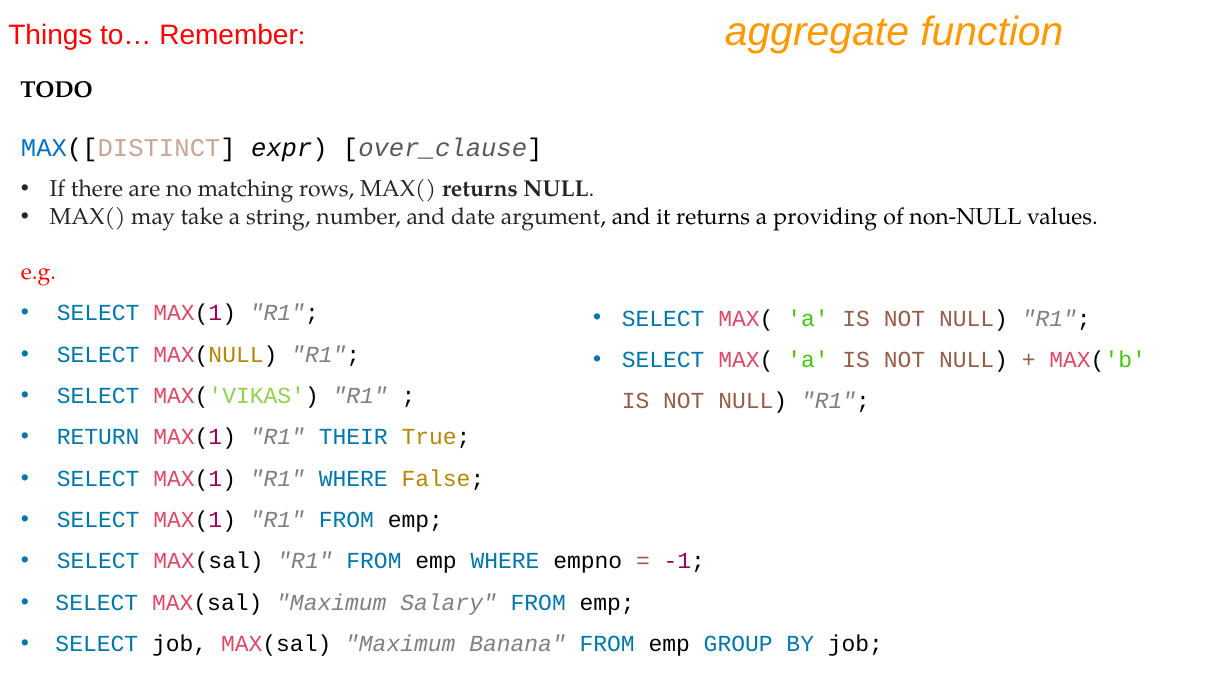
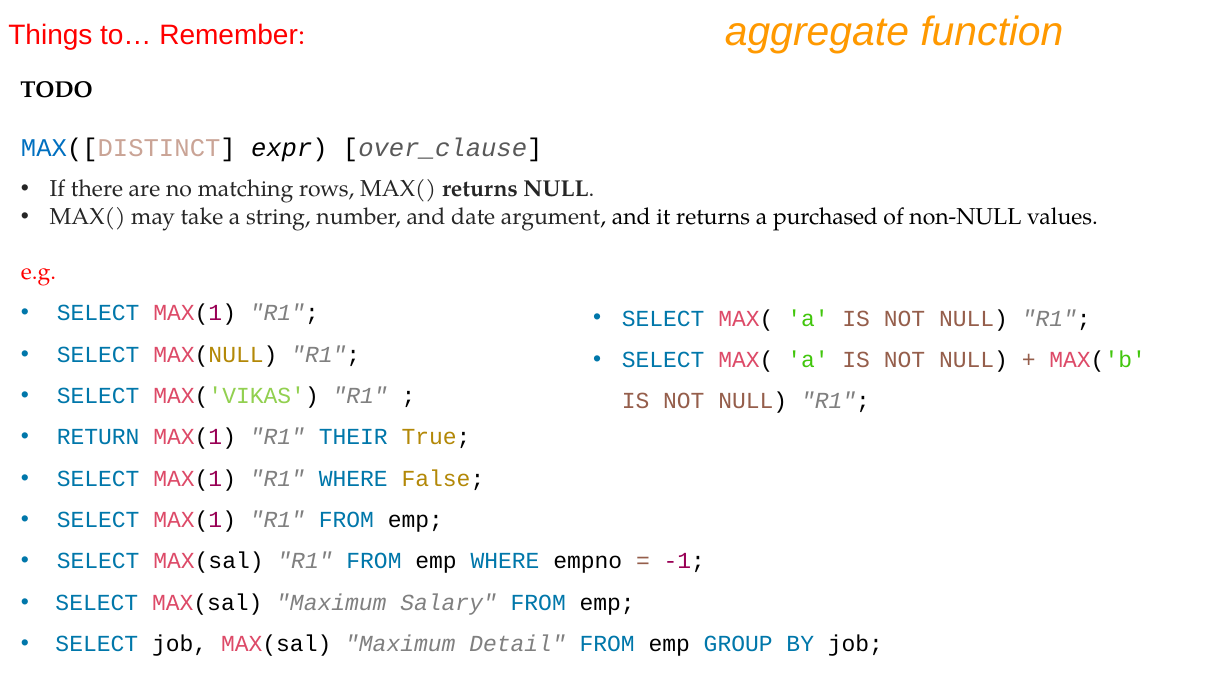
providing: providing -> purchased
Banana: Banana -> Detail
